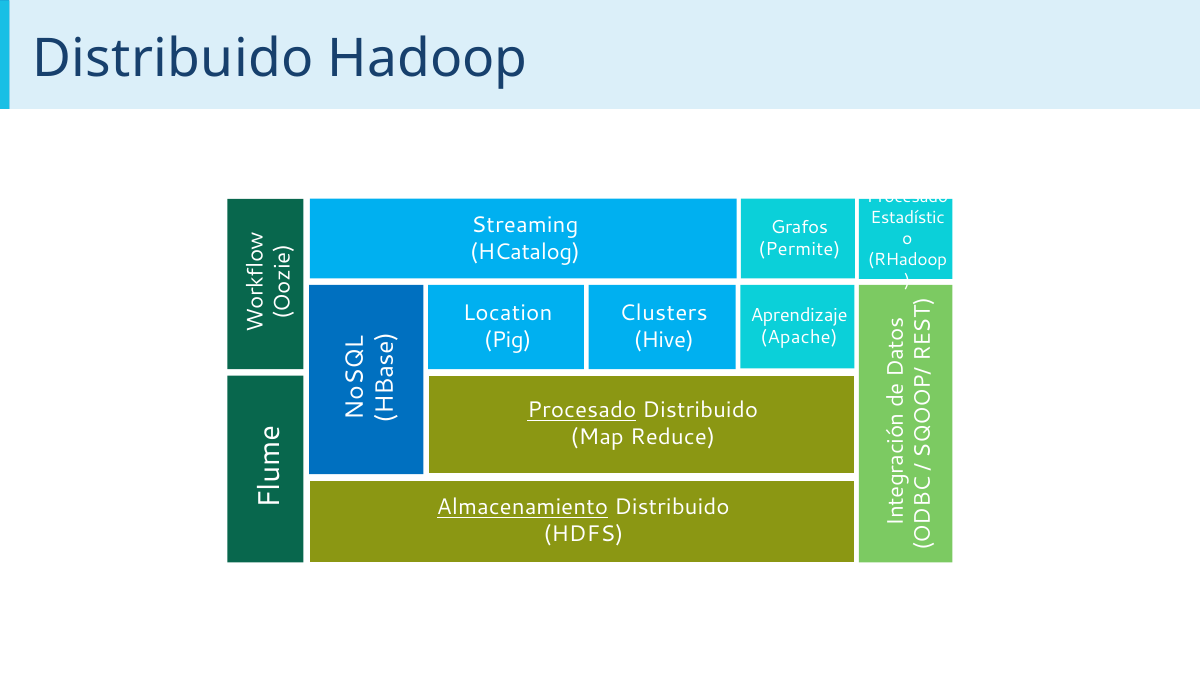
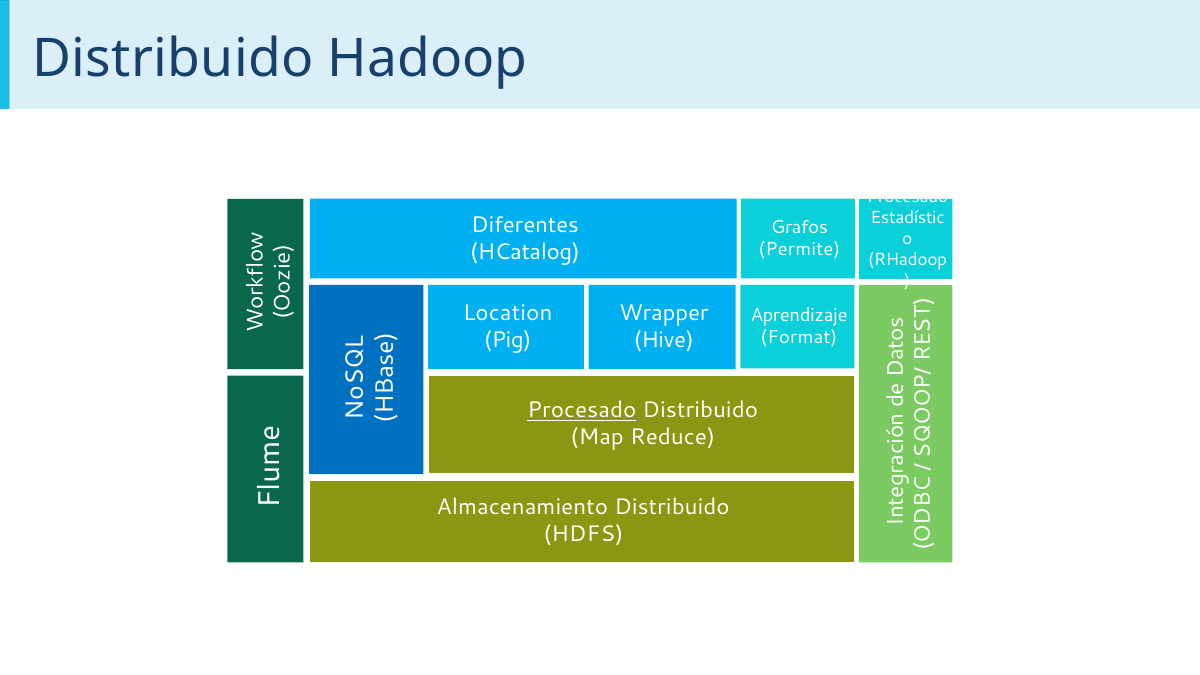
Streaming: Streaming -> Diferentes
Clusters: Clusters -> Wrapper
Apache: Apache -> Format
Almacenamiento underline: present -> none
